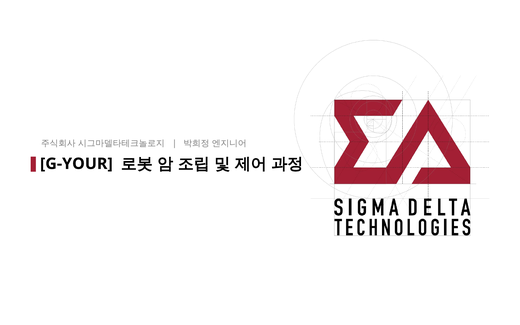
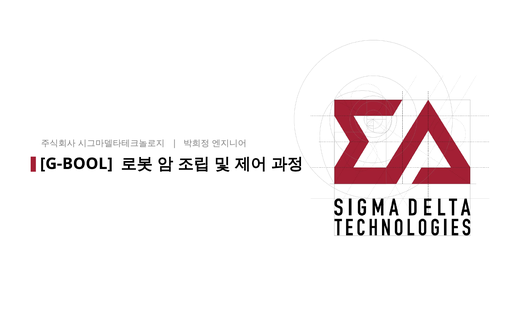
G-YOUR: G-YOUR -> G-BOOL
